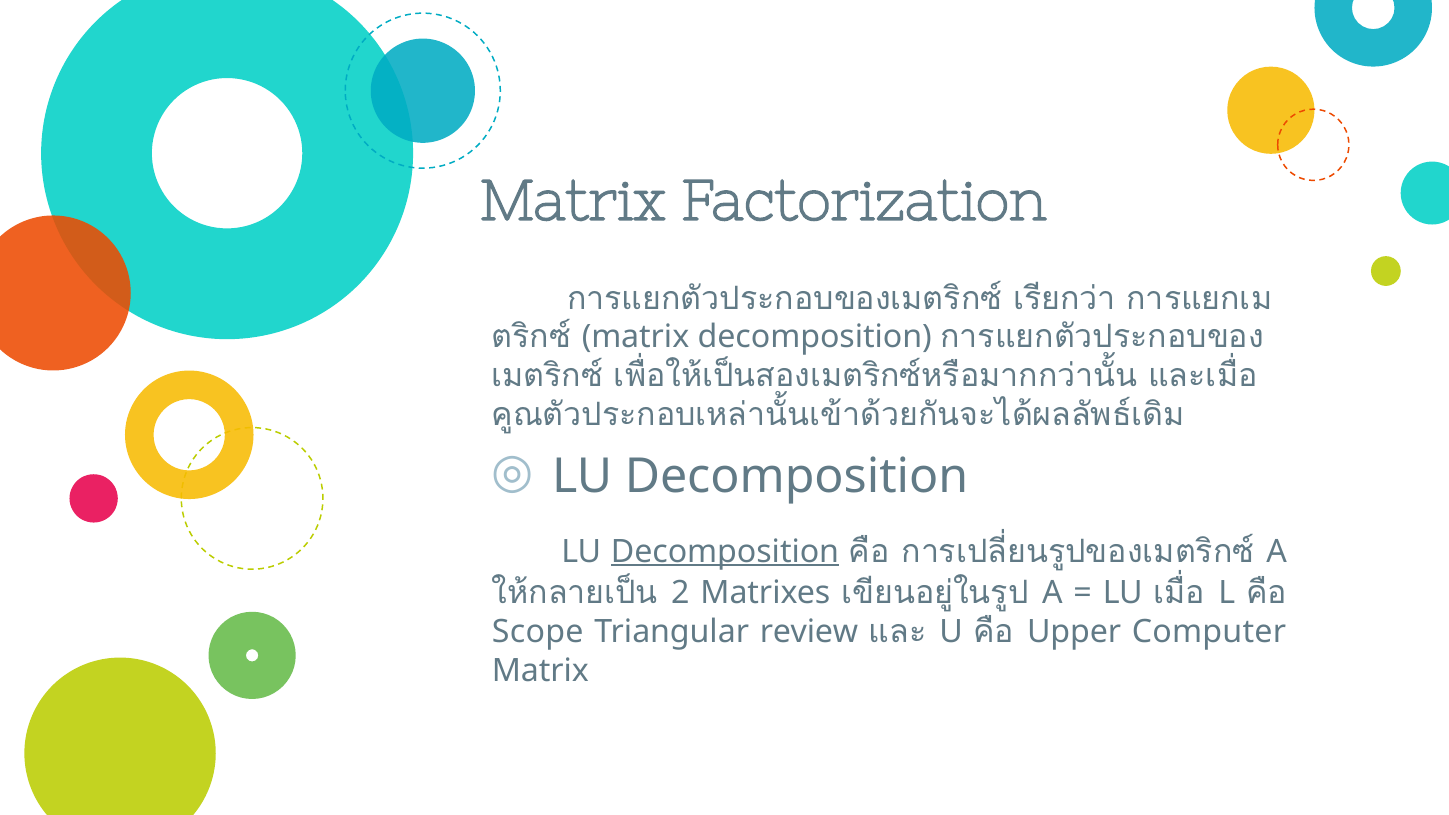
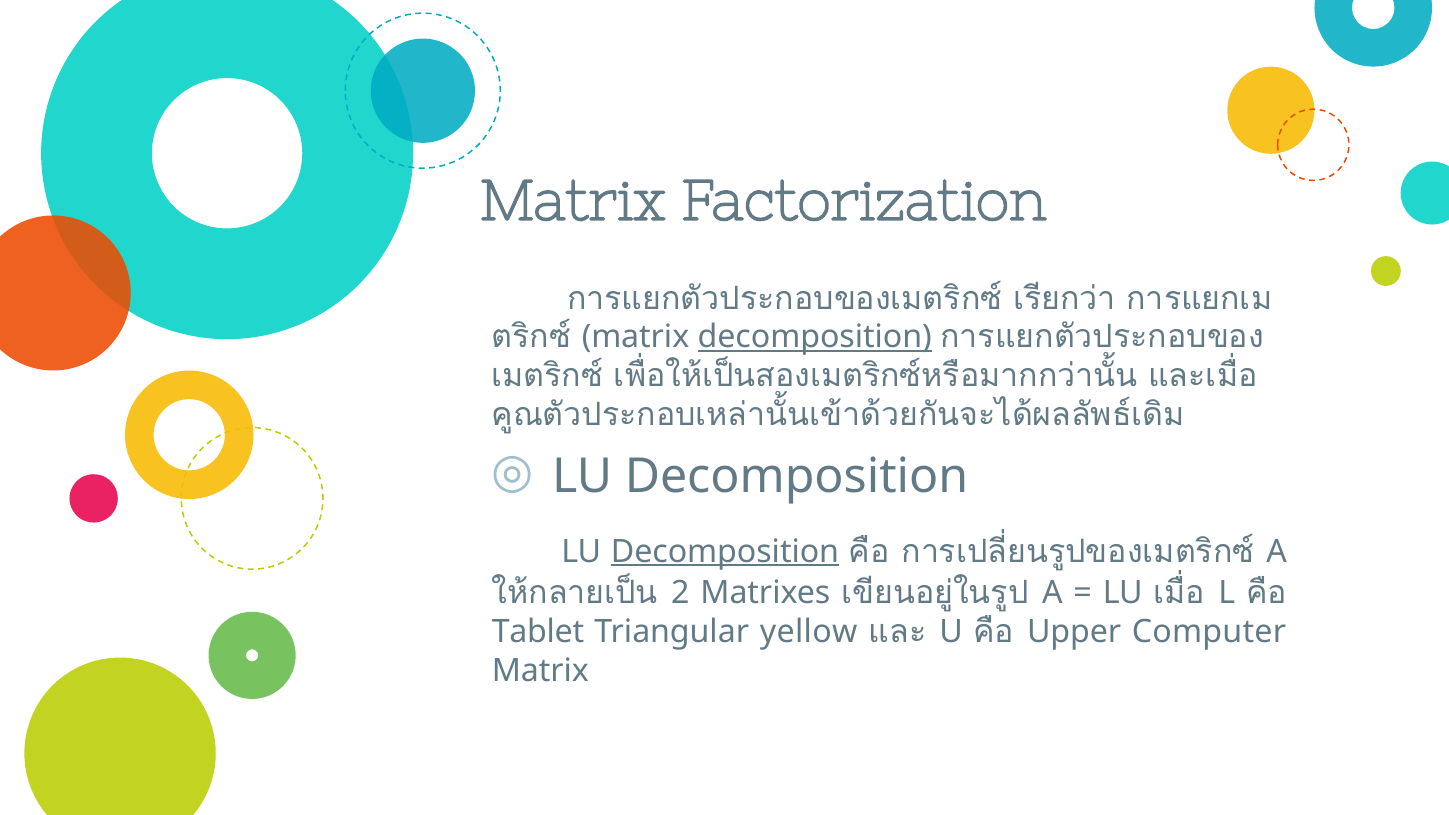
decomposition at (815, 337) underline: none -> present
Scope: Scope -> Tablet
review: review -> yellow
